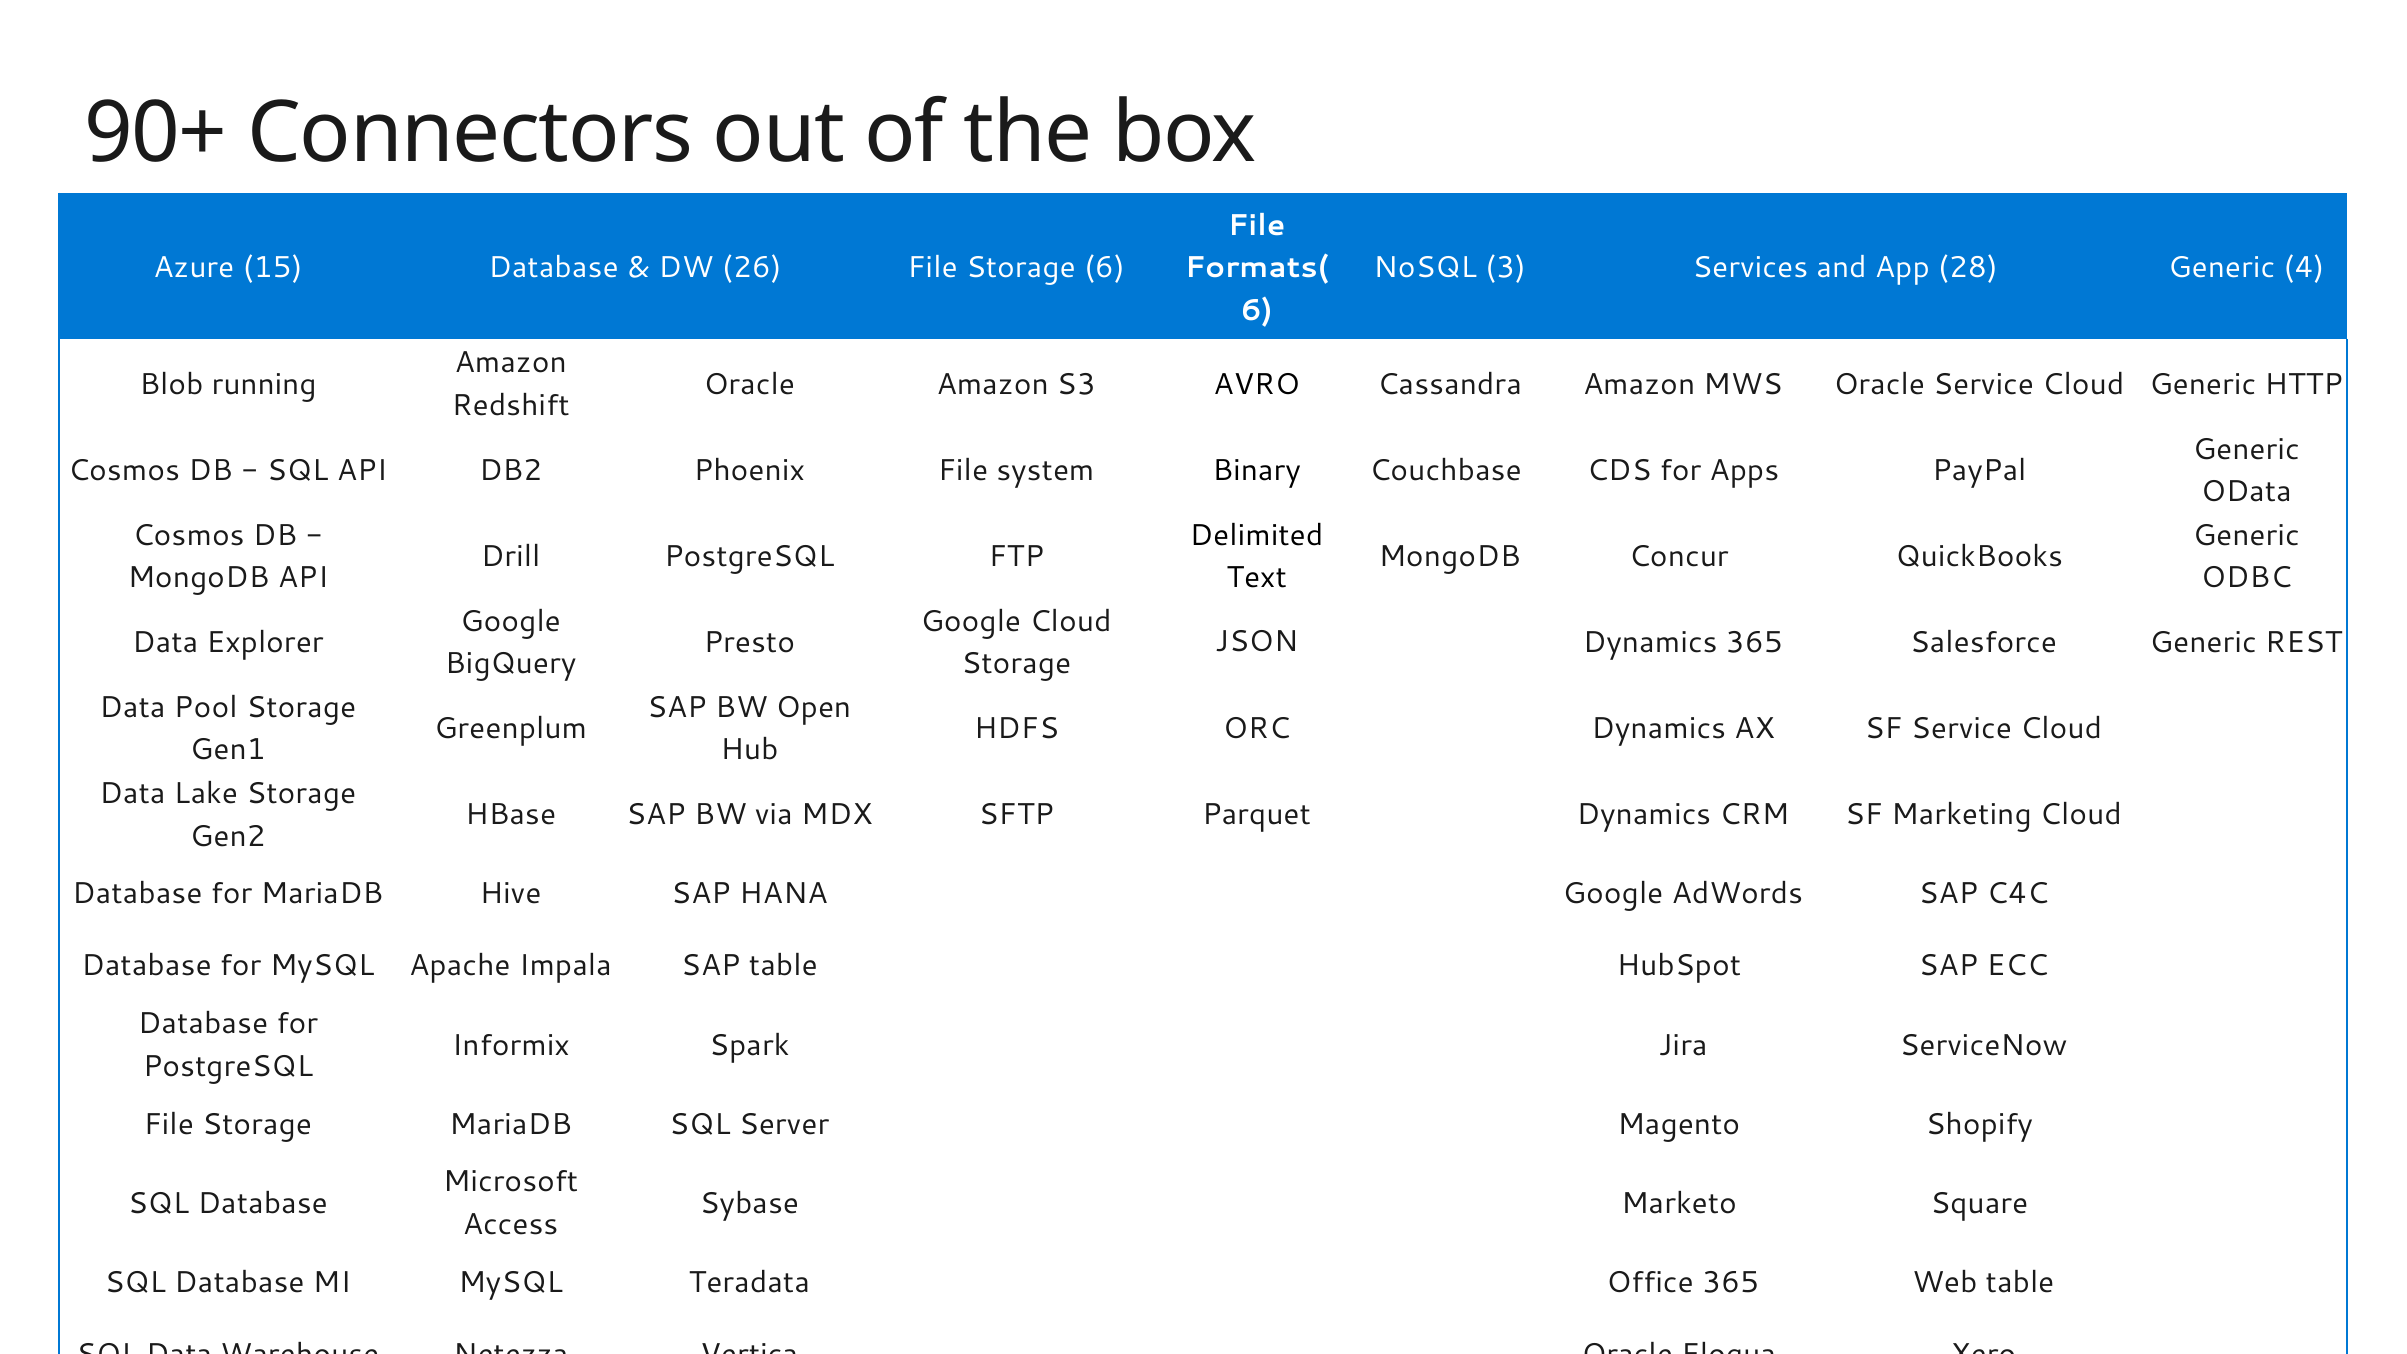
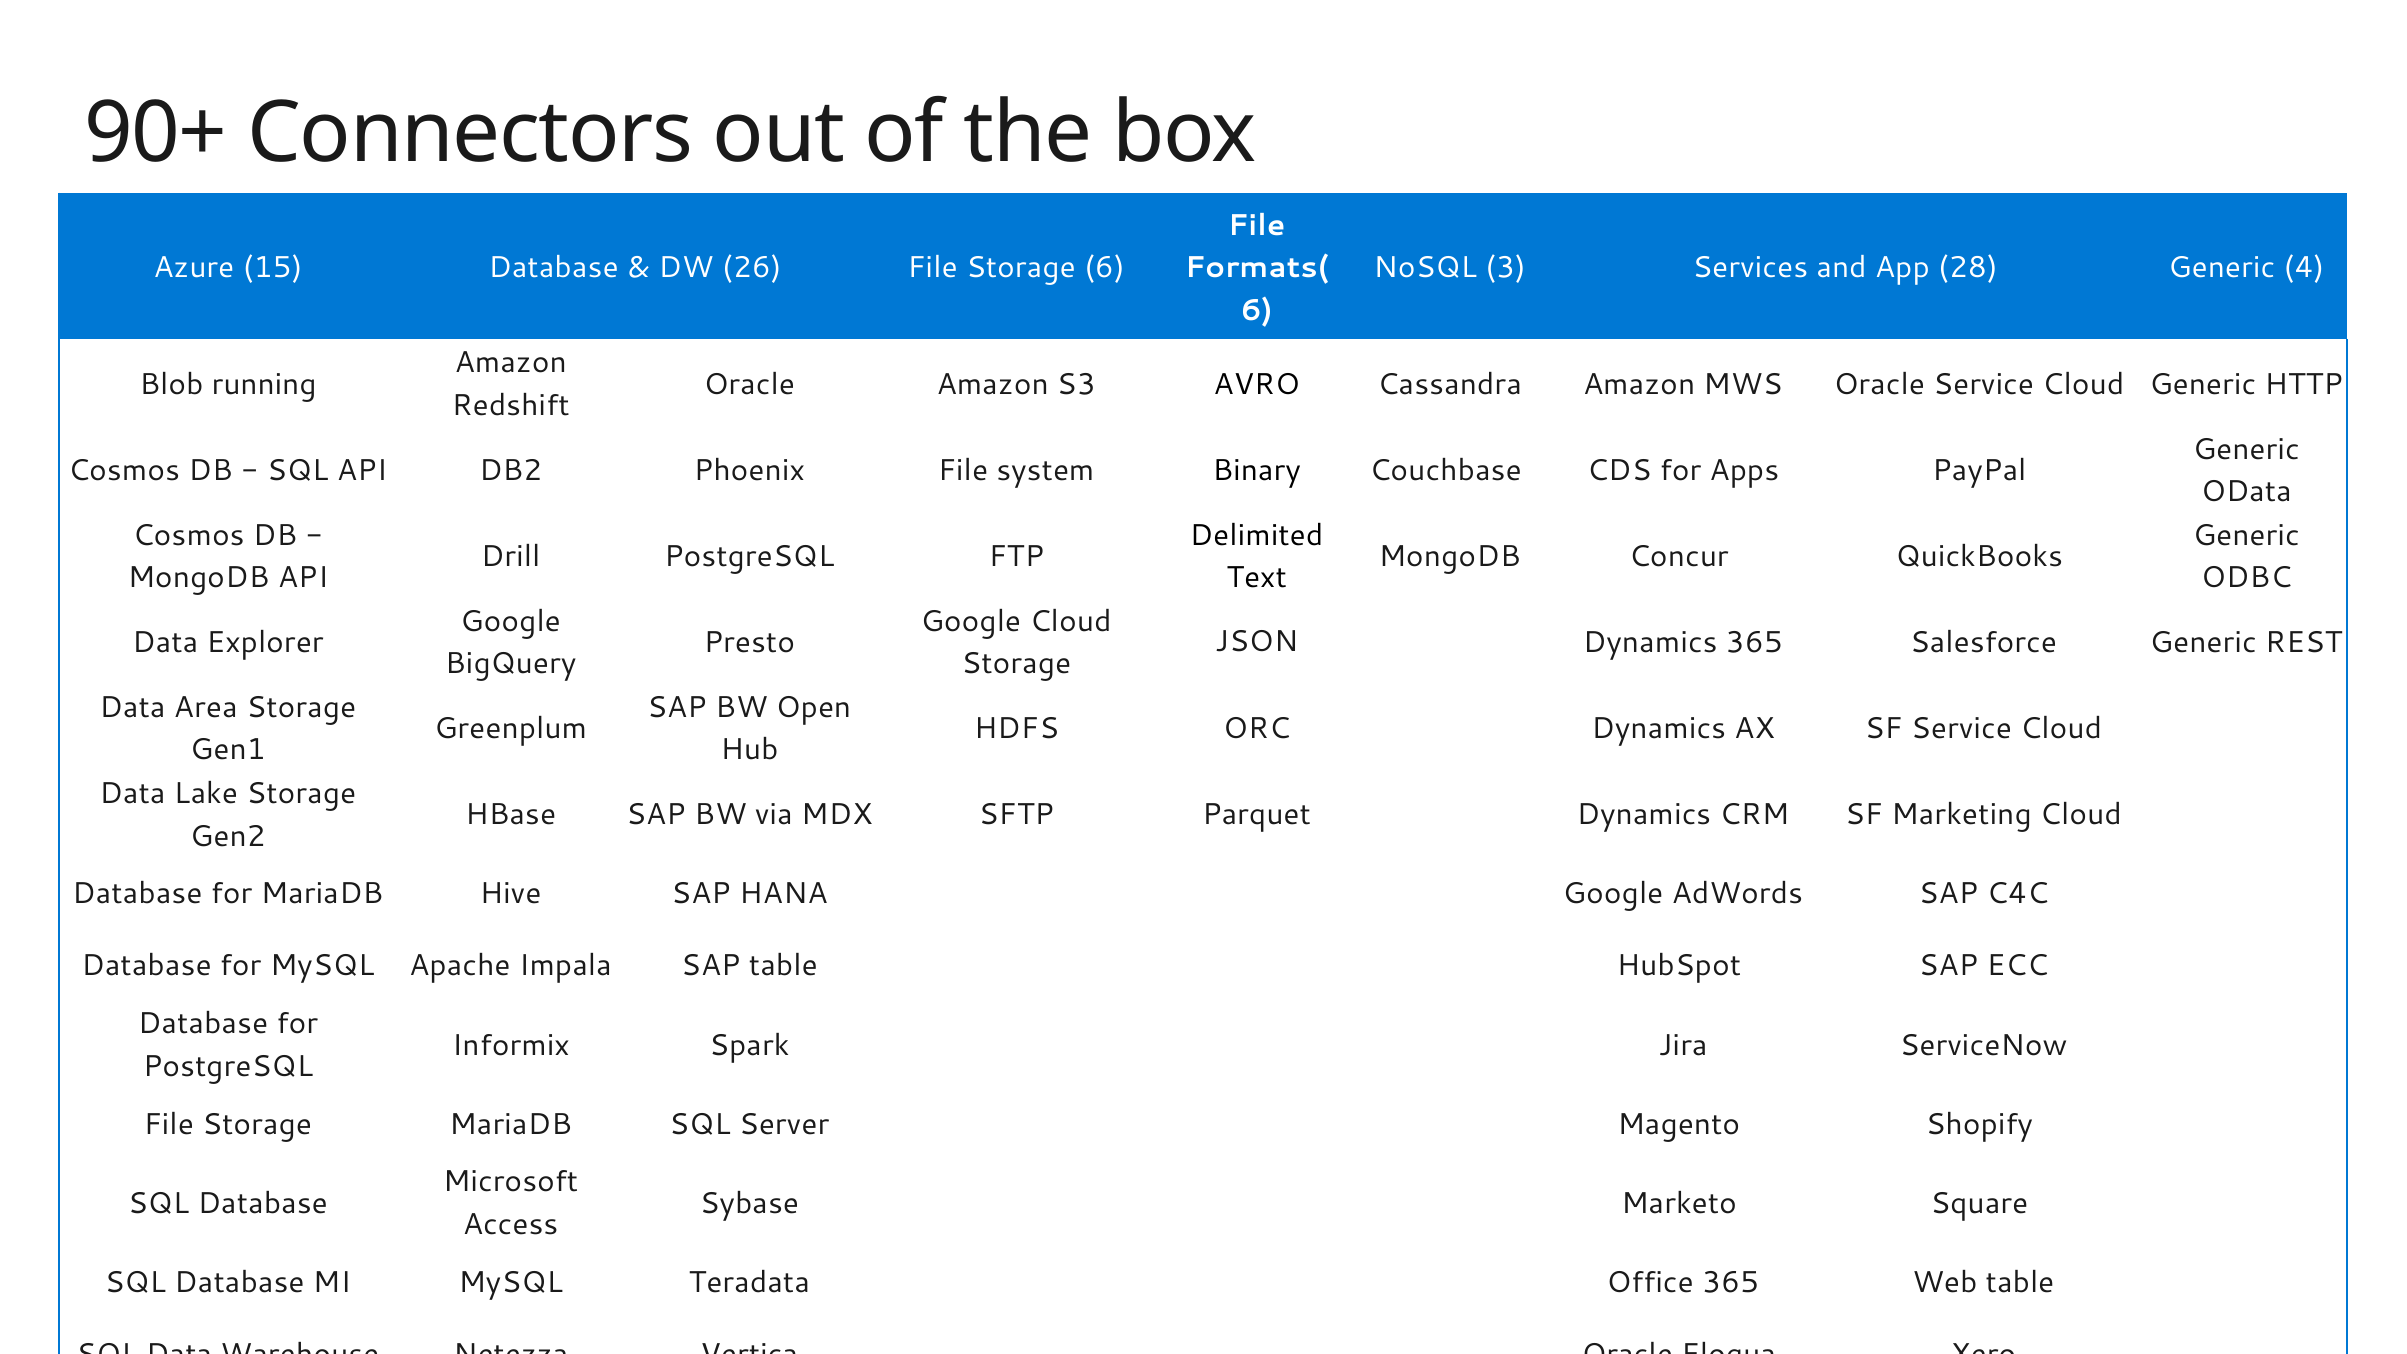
Pool: Pool -> Area
